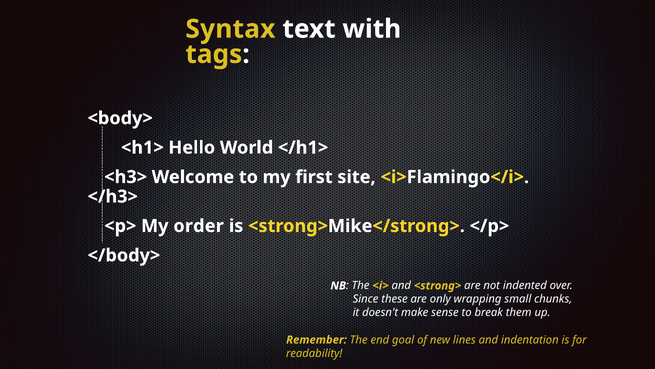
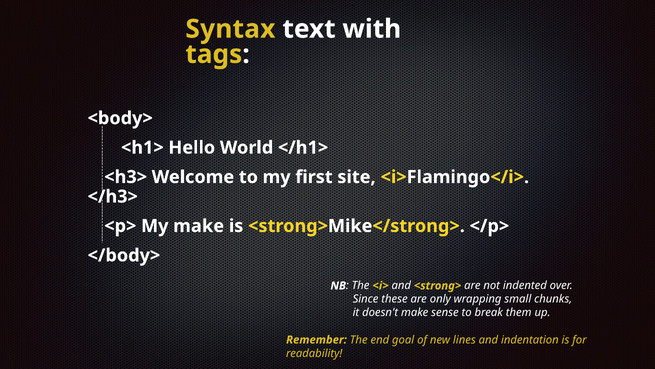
My order: order -> make
